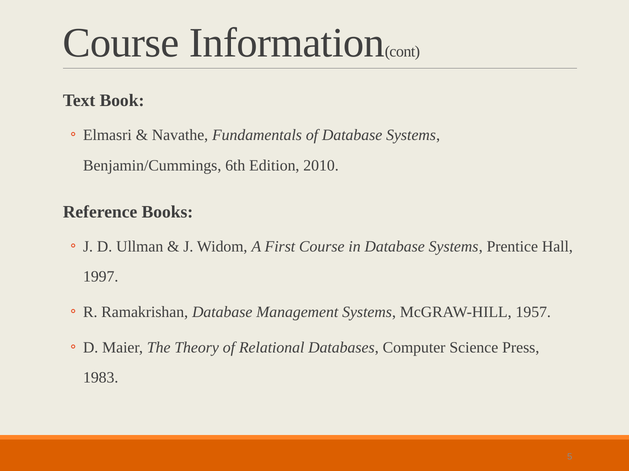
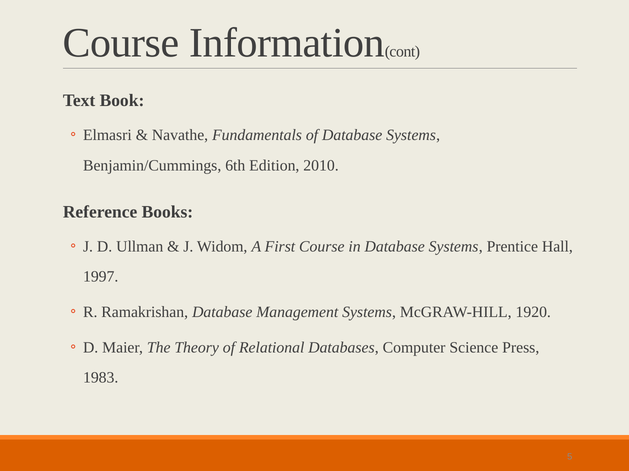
1957: 1957 -> 1920
